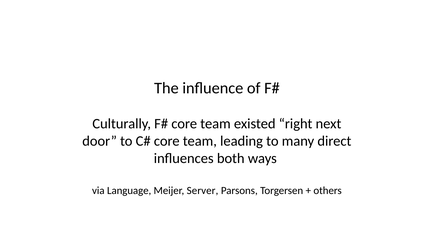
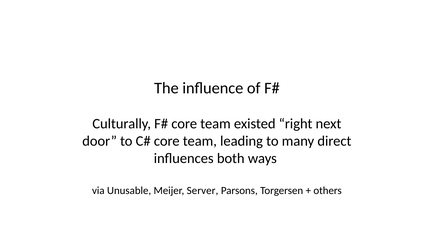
Language: Language -> Unusable
